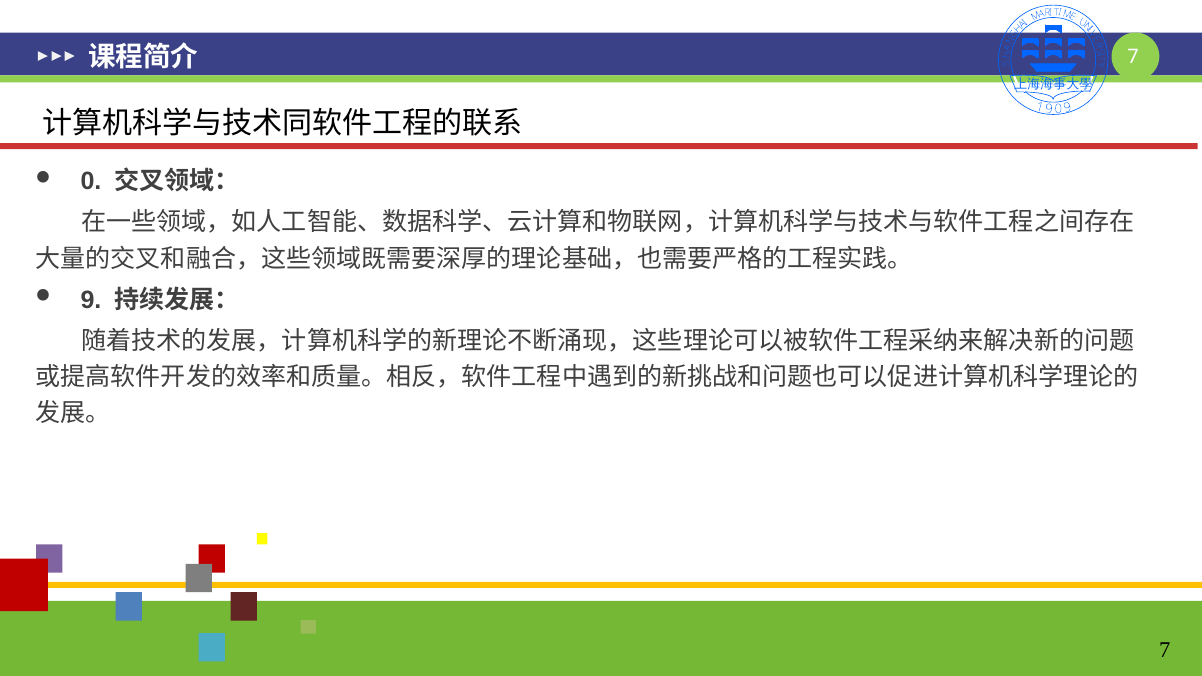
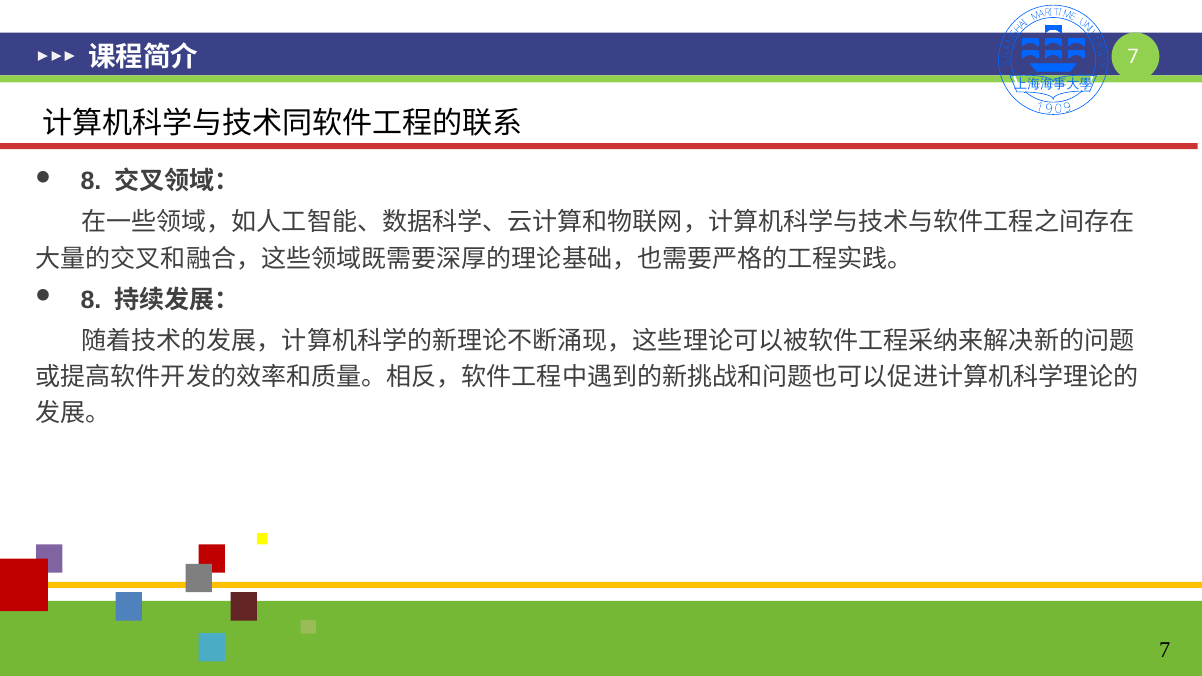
0 at (91, 182): 0 -> 8
9 at (91, 300): 9 -> 8
